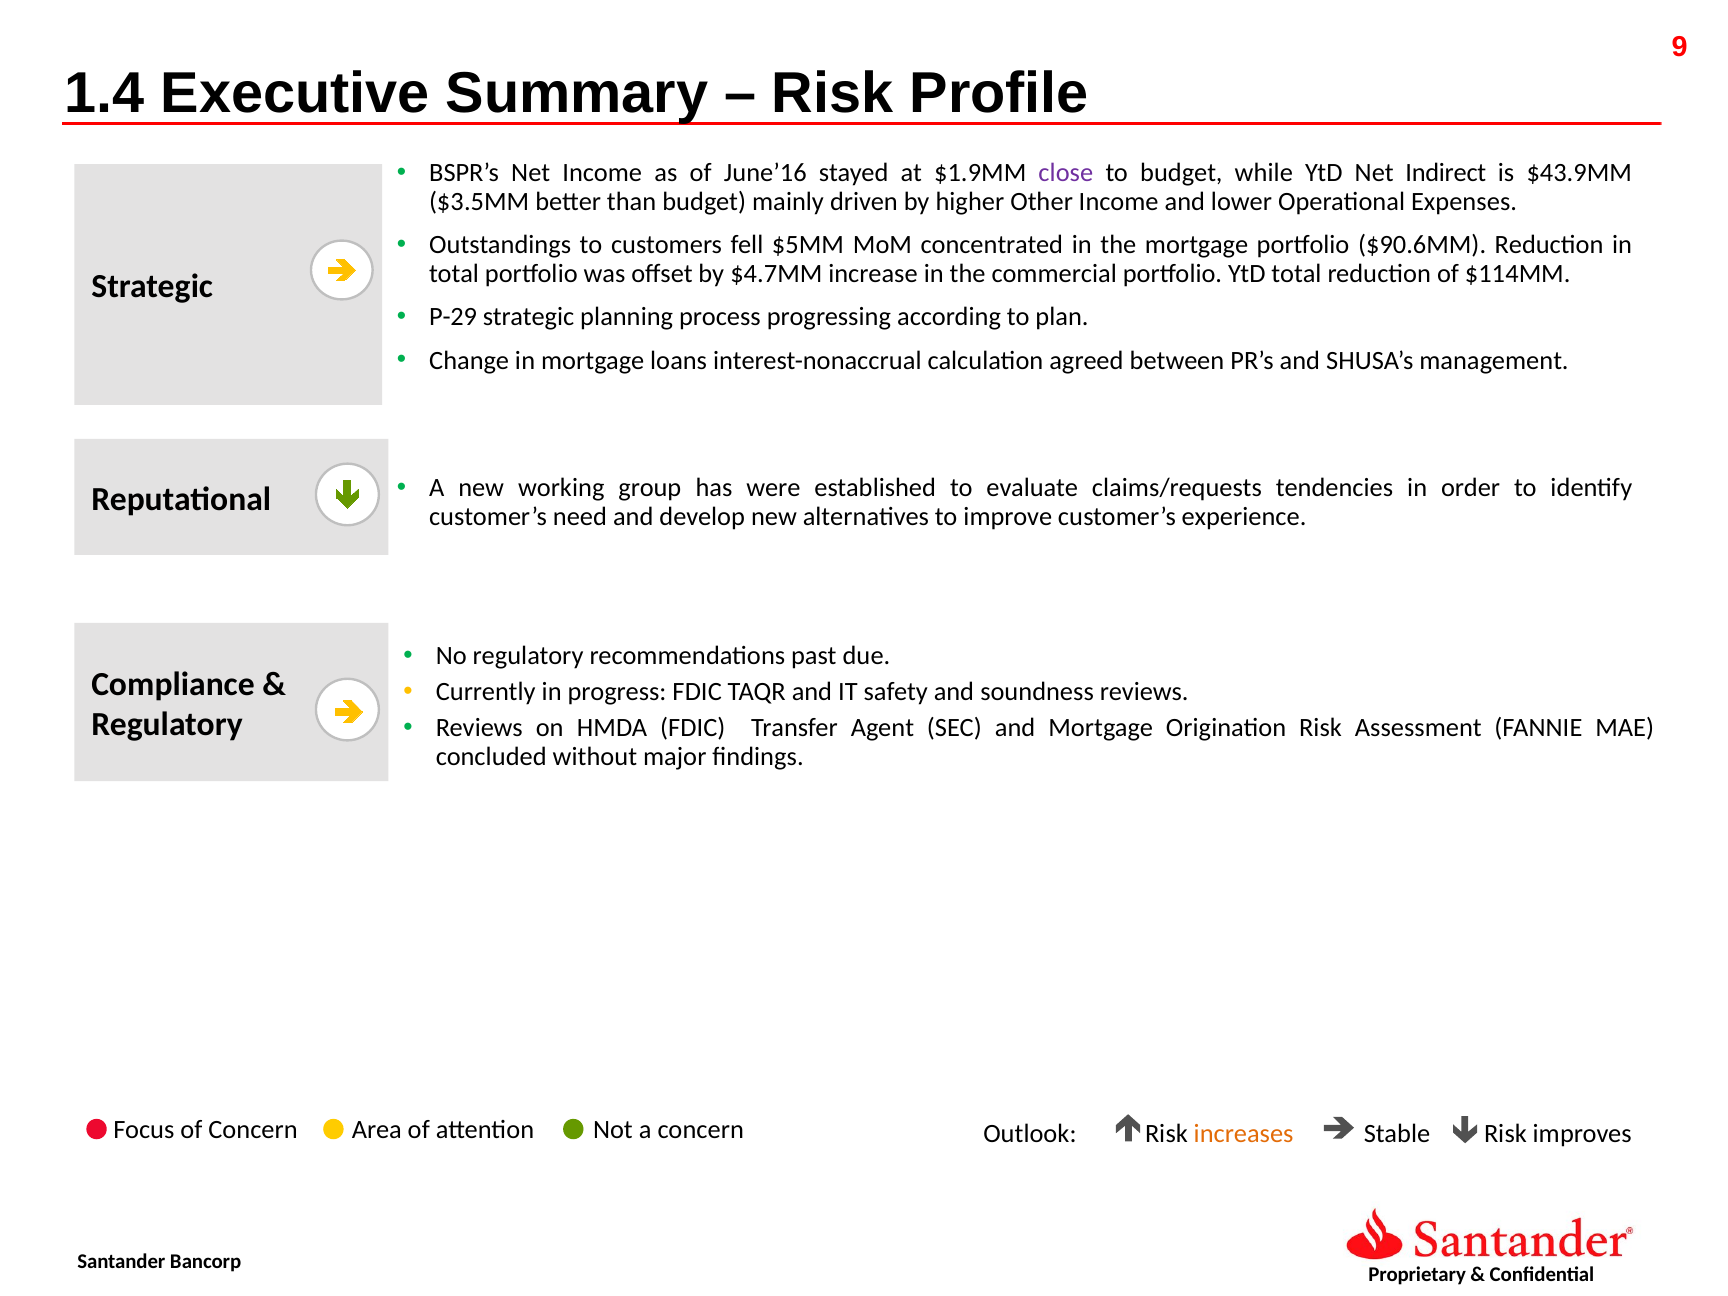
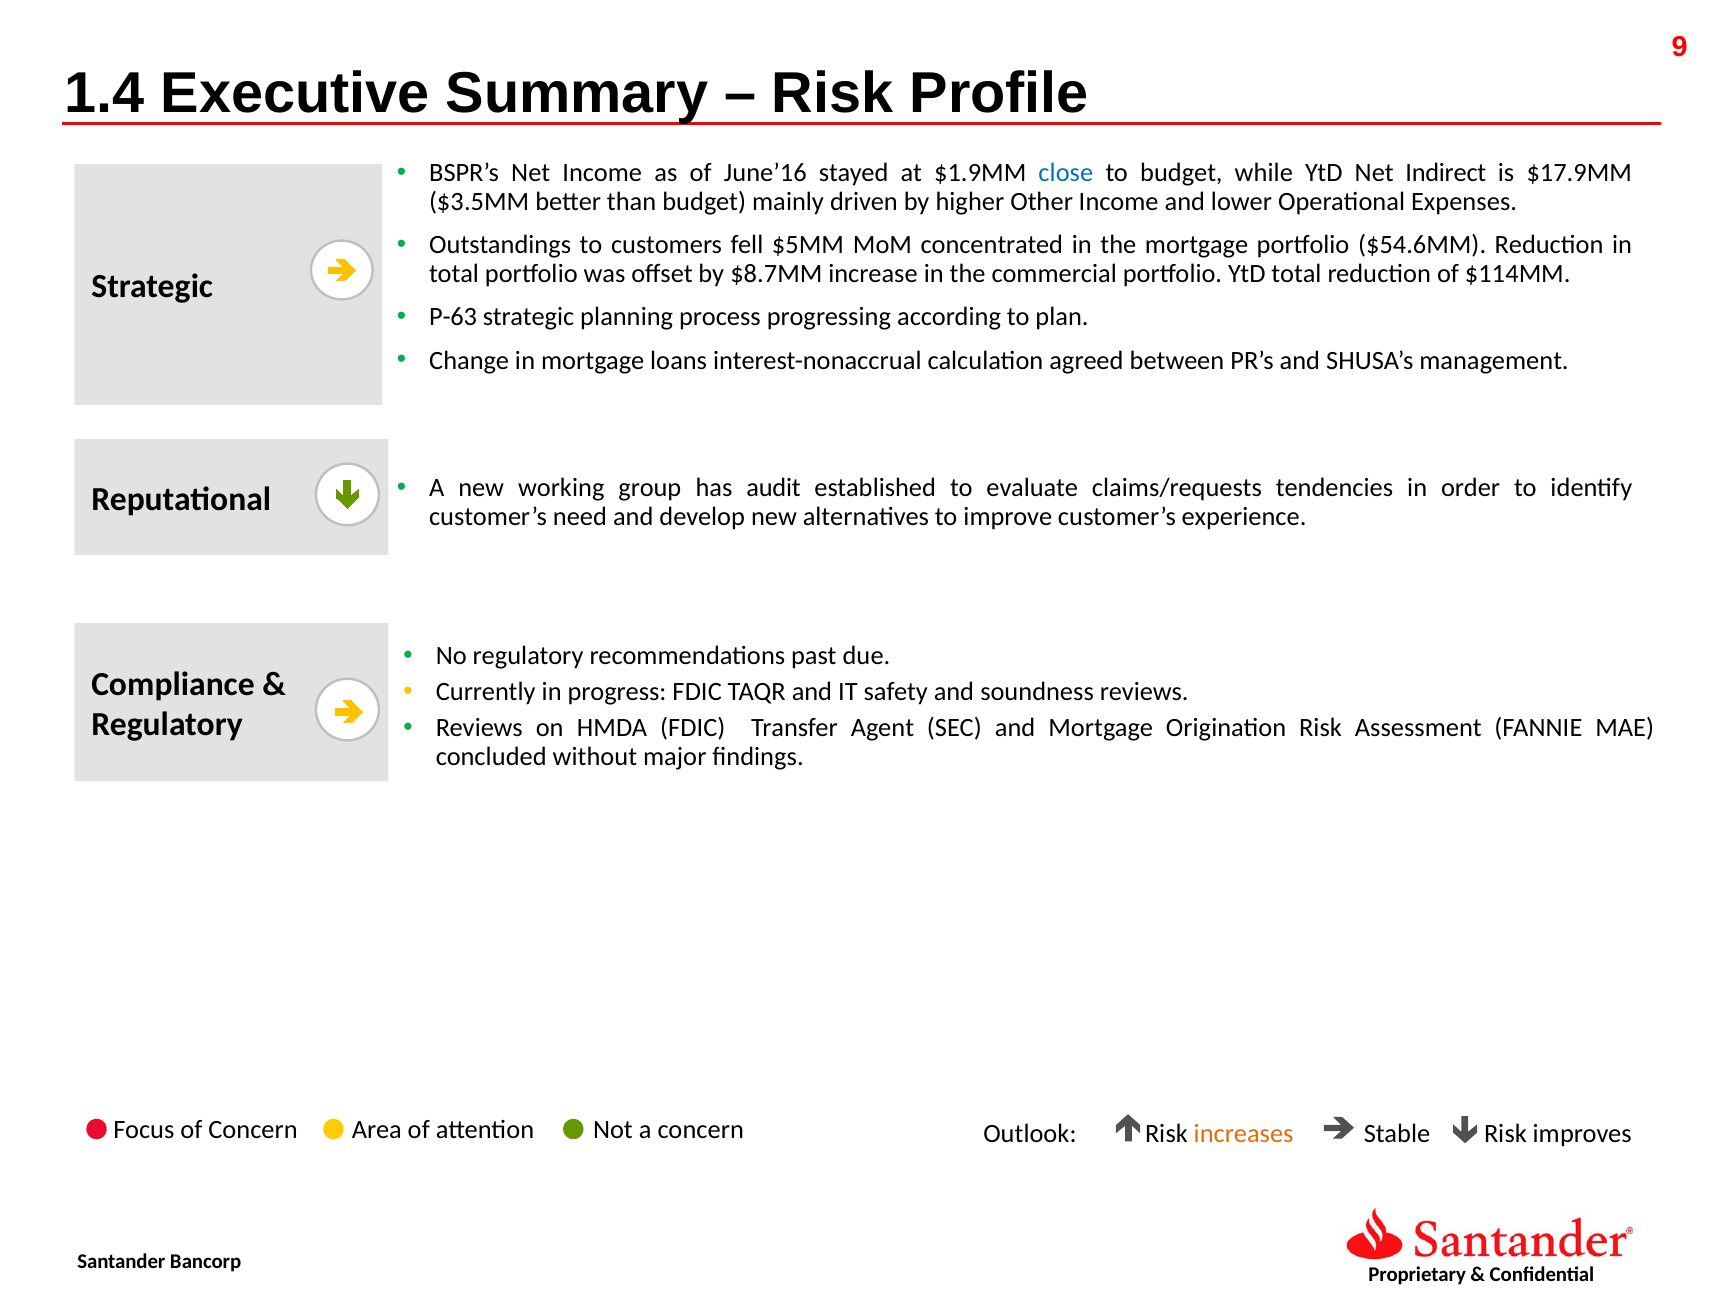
close colour: purple -> blue
$43.9MM: $43.9MM -> $17.9MM
$90.6MM: $90.6MM -> $54.6MM
$4.7MM: $4.7MM -> $8.7MM
P-29: P-29 -> P-63
were: were -> audit
